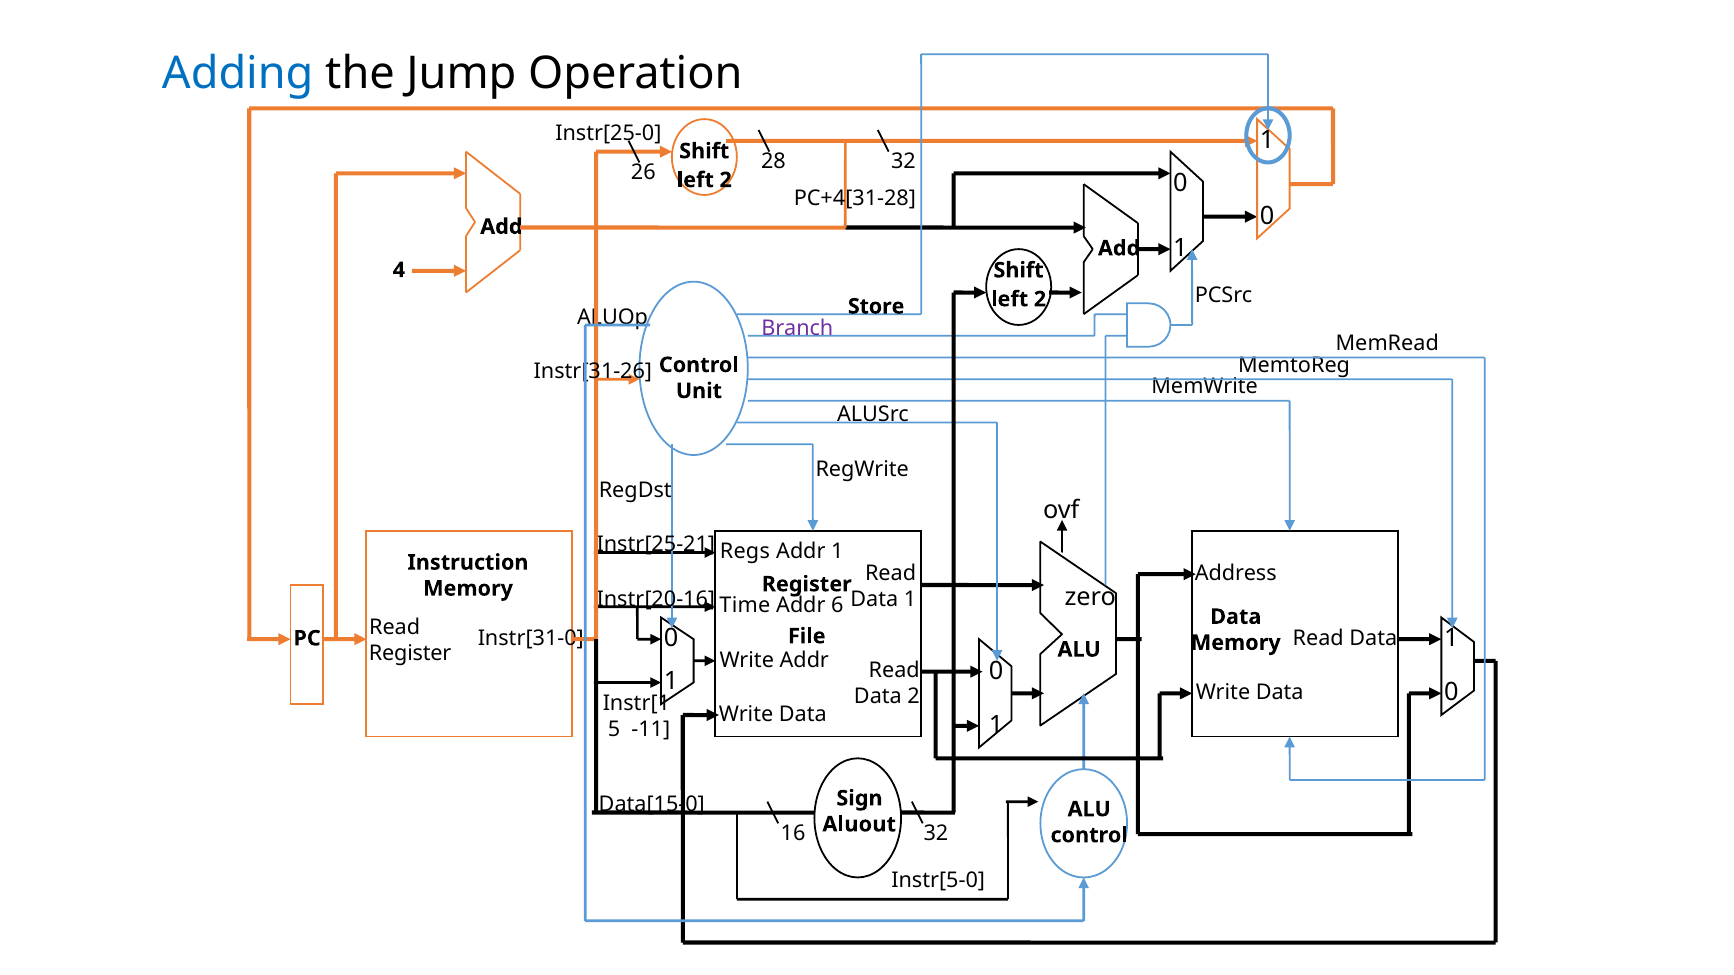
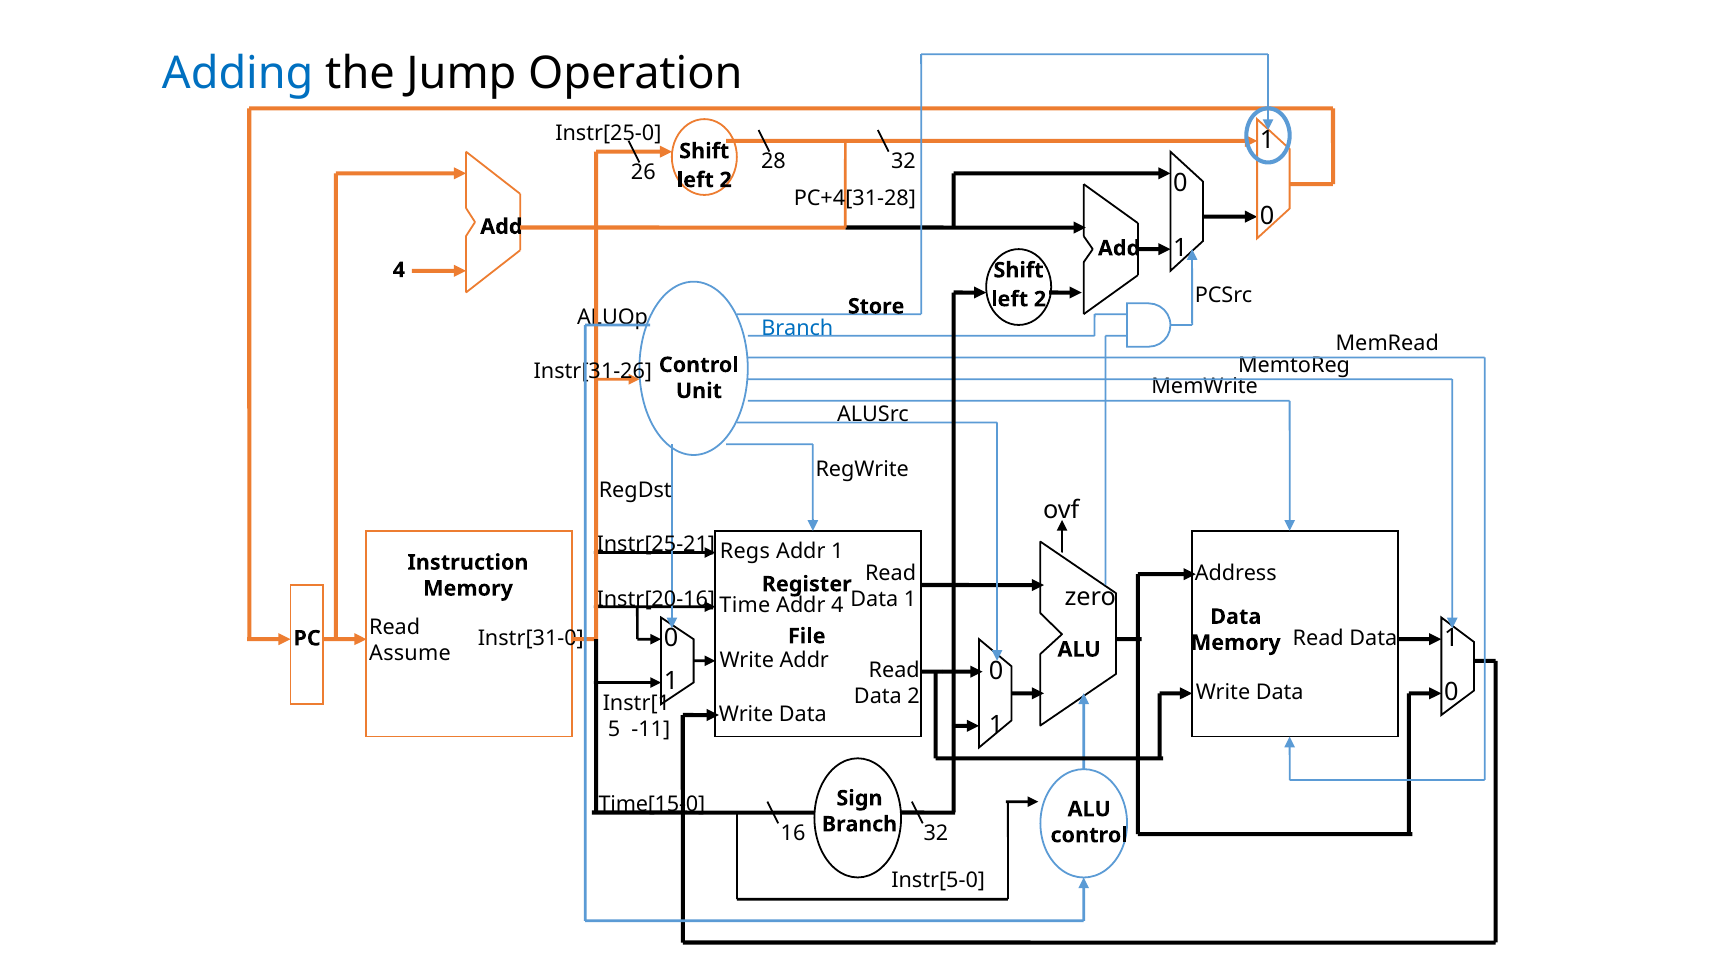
Branch at (797, 328) colour: purple -> blue
Addr 6: 6 -> 4
Register at (410, 654): Register -> Assume
Data[15-0: Data[15-0 -> Time[15-0
Aluout at (859, 825): Aluout -> Branch
